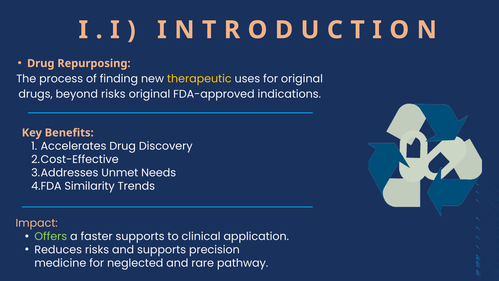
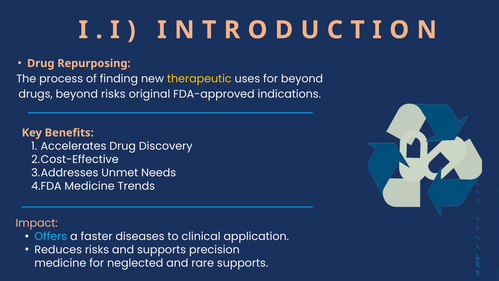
for original: original -> beyond
Similarity at (90, 186): Similarity -> Medicine
Offers colour: light green -> light blue
faster supports: supports -> diseases
rare pathway: pathway -> supports
